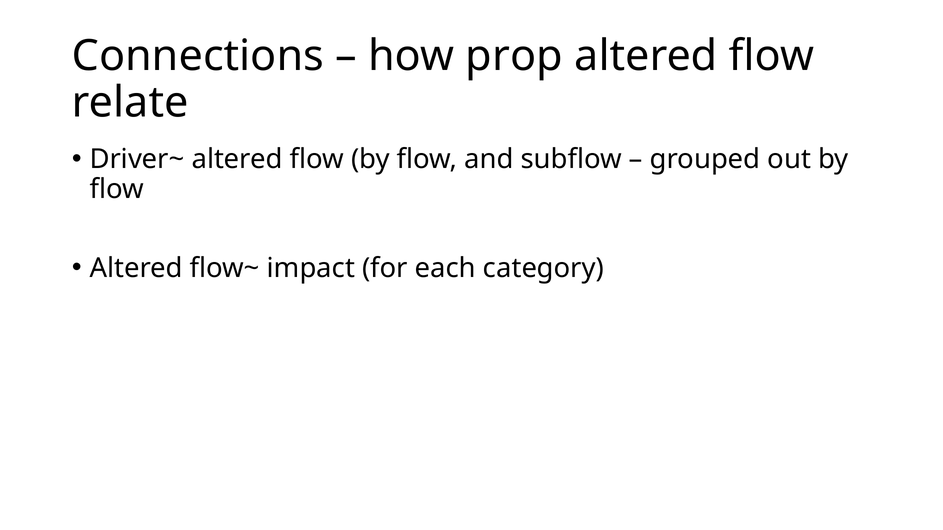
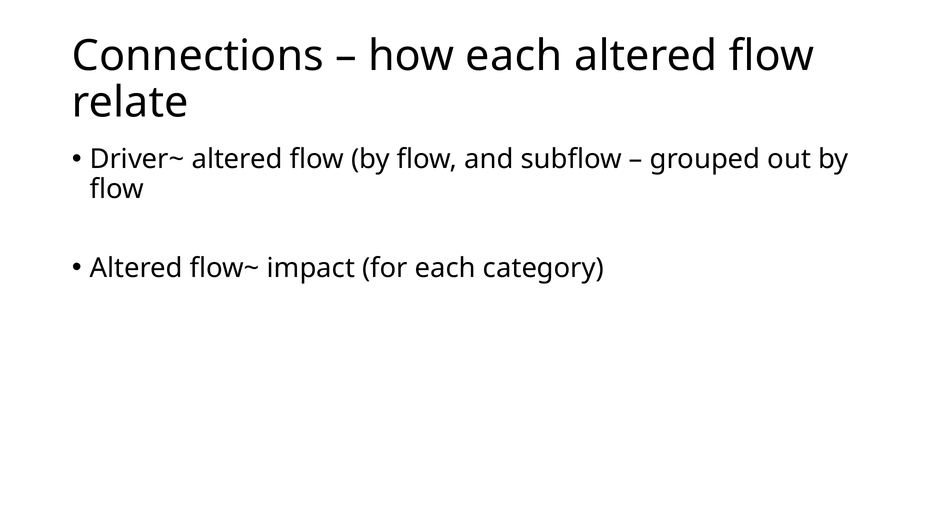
how prop: prop -> each
